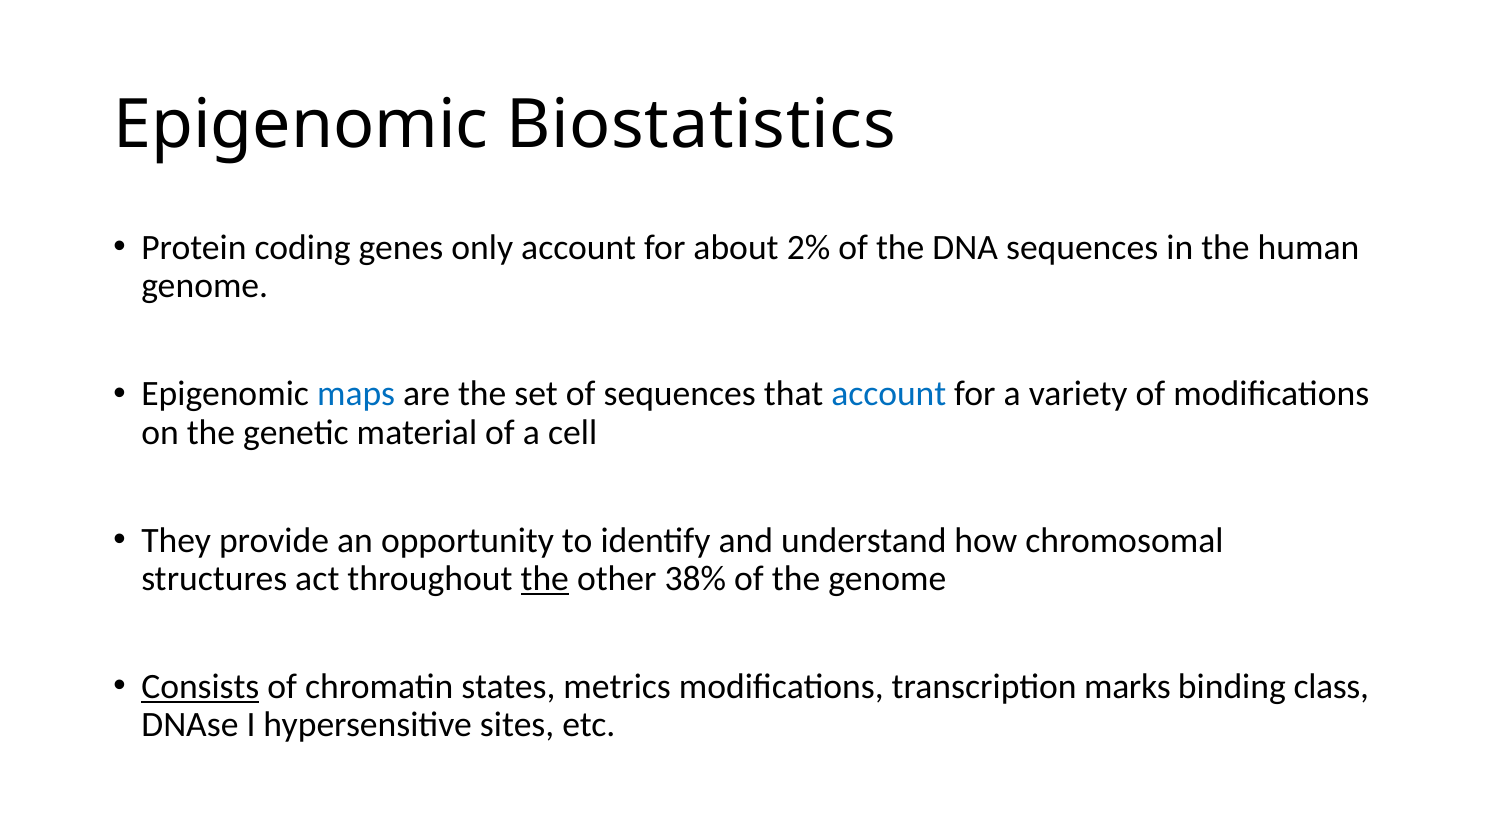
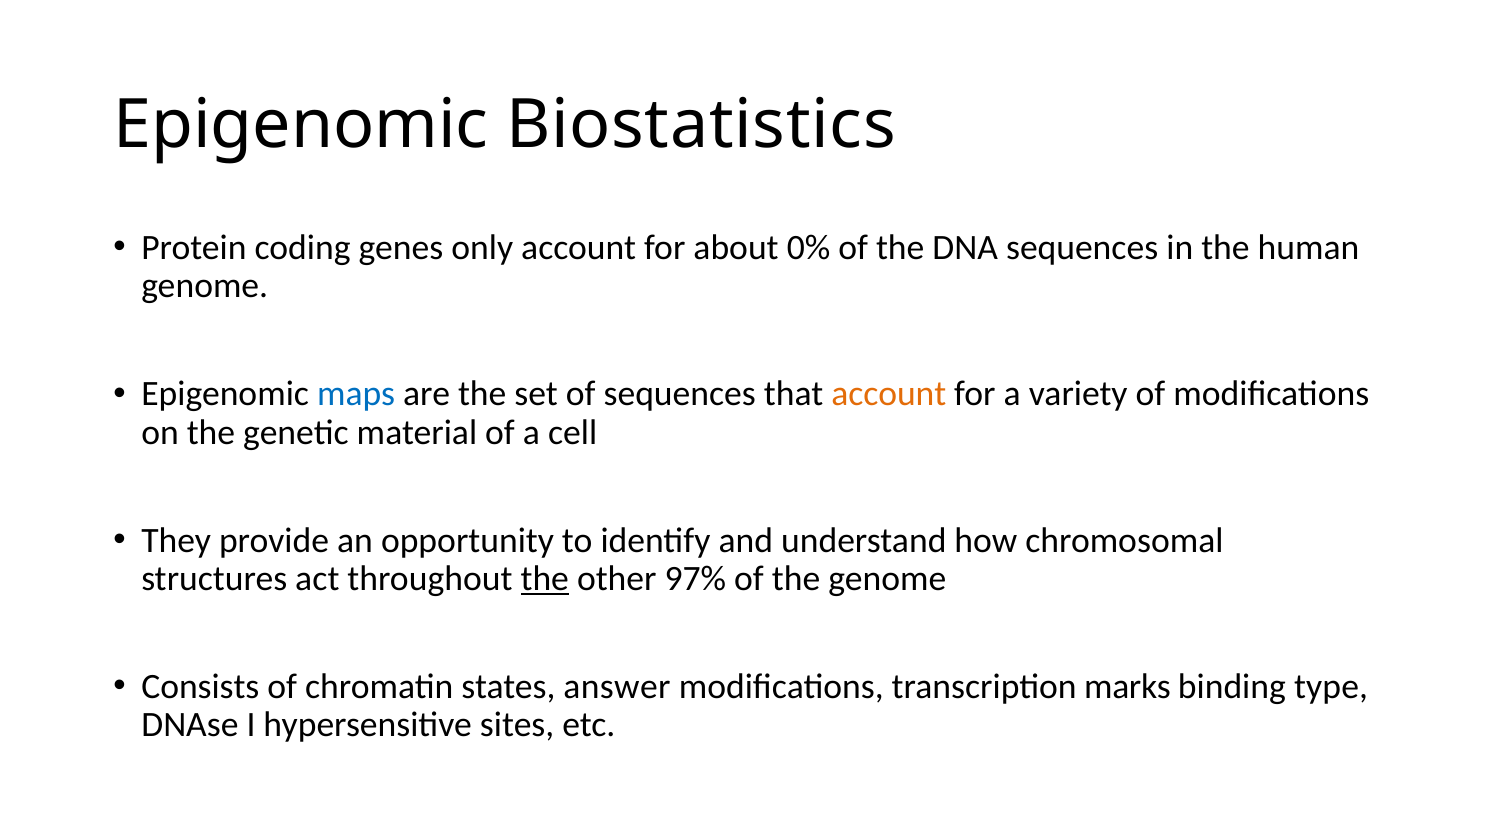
2%: 2% -> 0%
account at (889, 394) colour: blue -> orange
38%: 38% -> 97%
Consists underline: present -> none
metrics: metrics -> answer
class: class -> type
